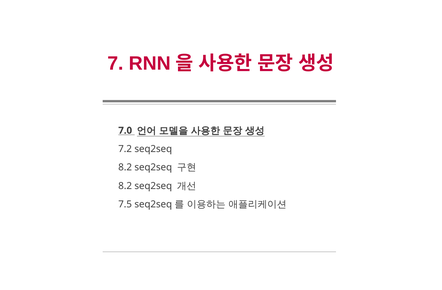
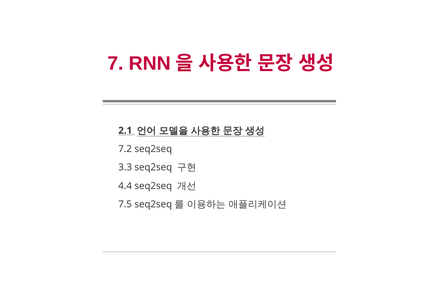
7.0: 7.0 -> 2.1
8.2 at (125, 168): 8.2 -> 3.3
8.2 at (125, 186): 8.2 -> 4.4
